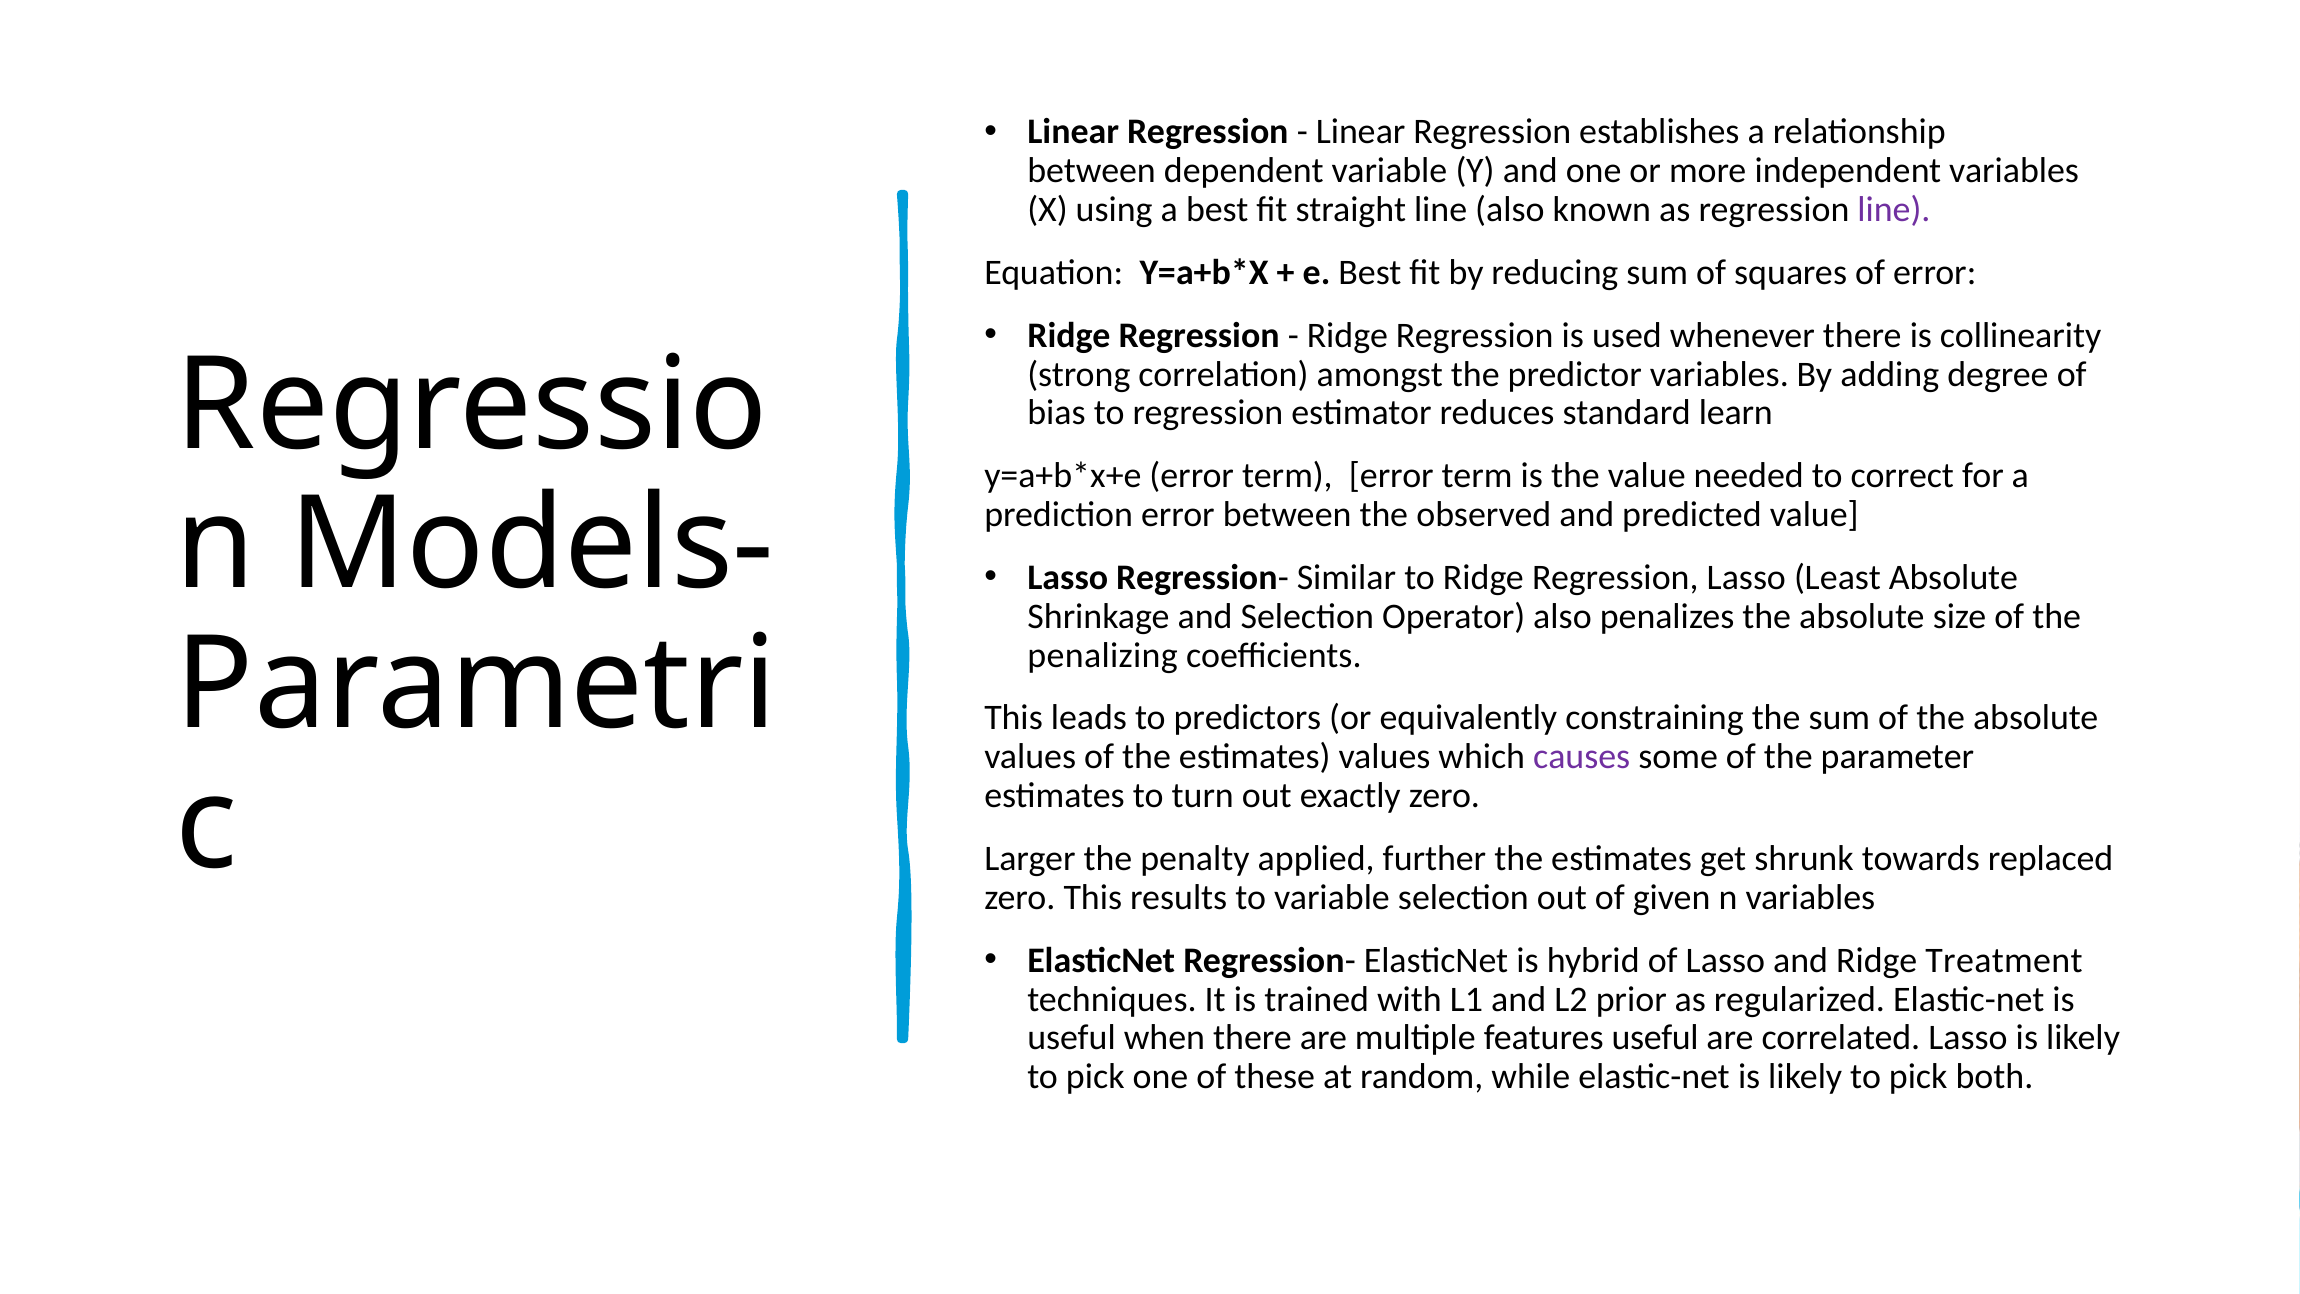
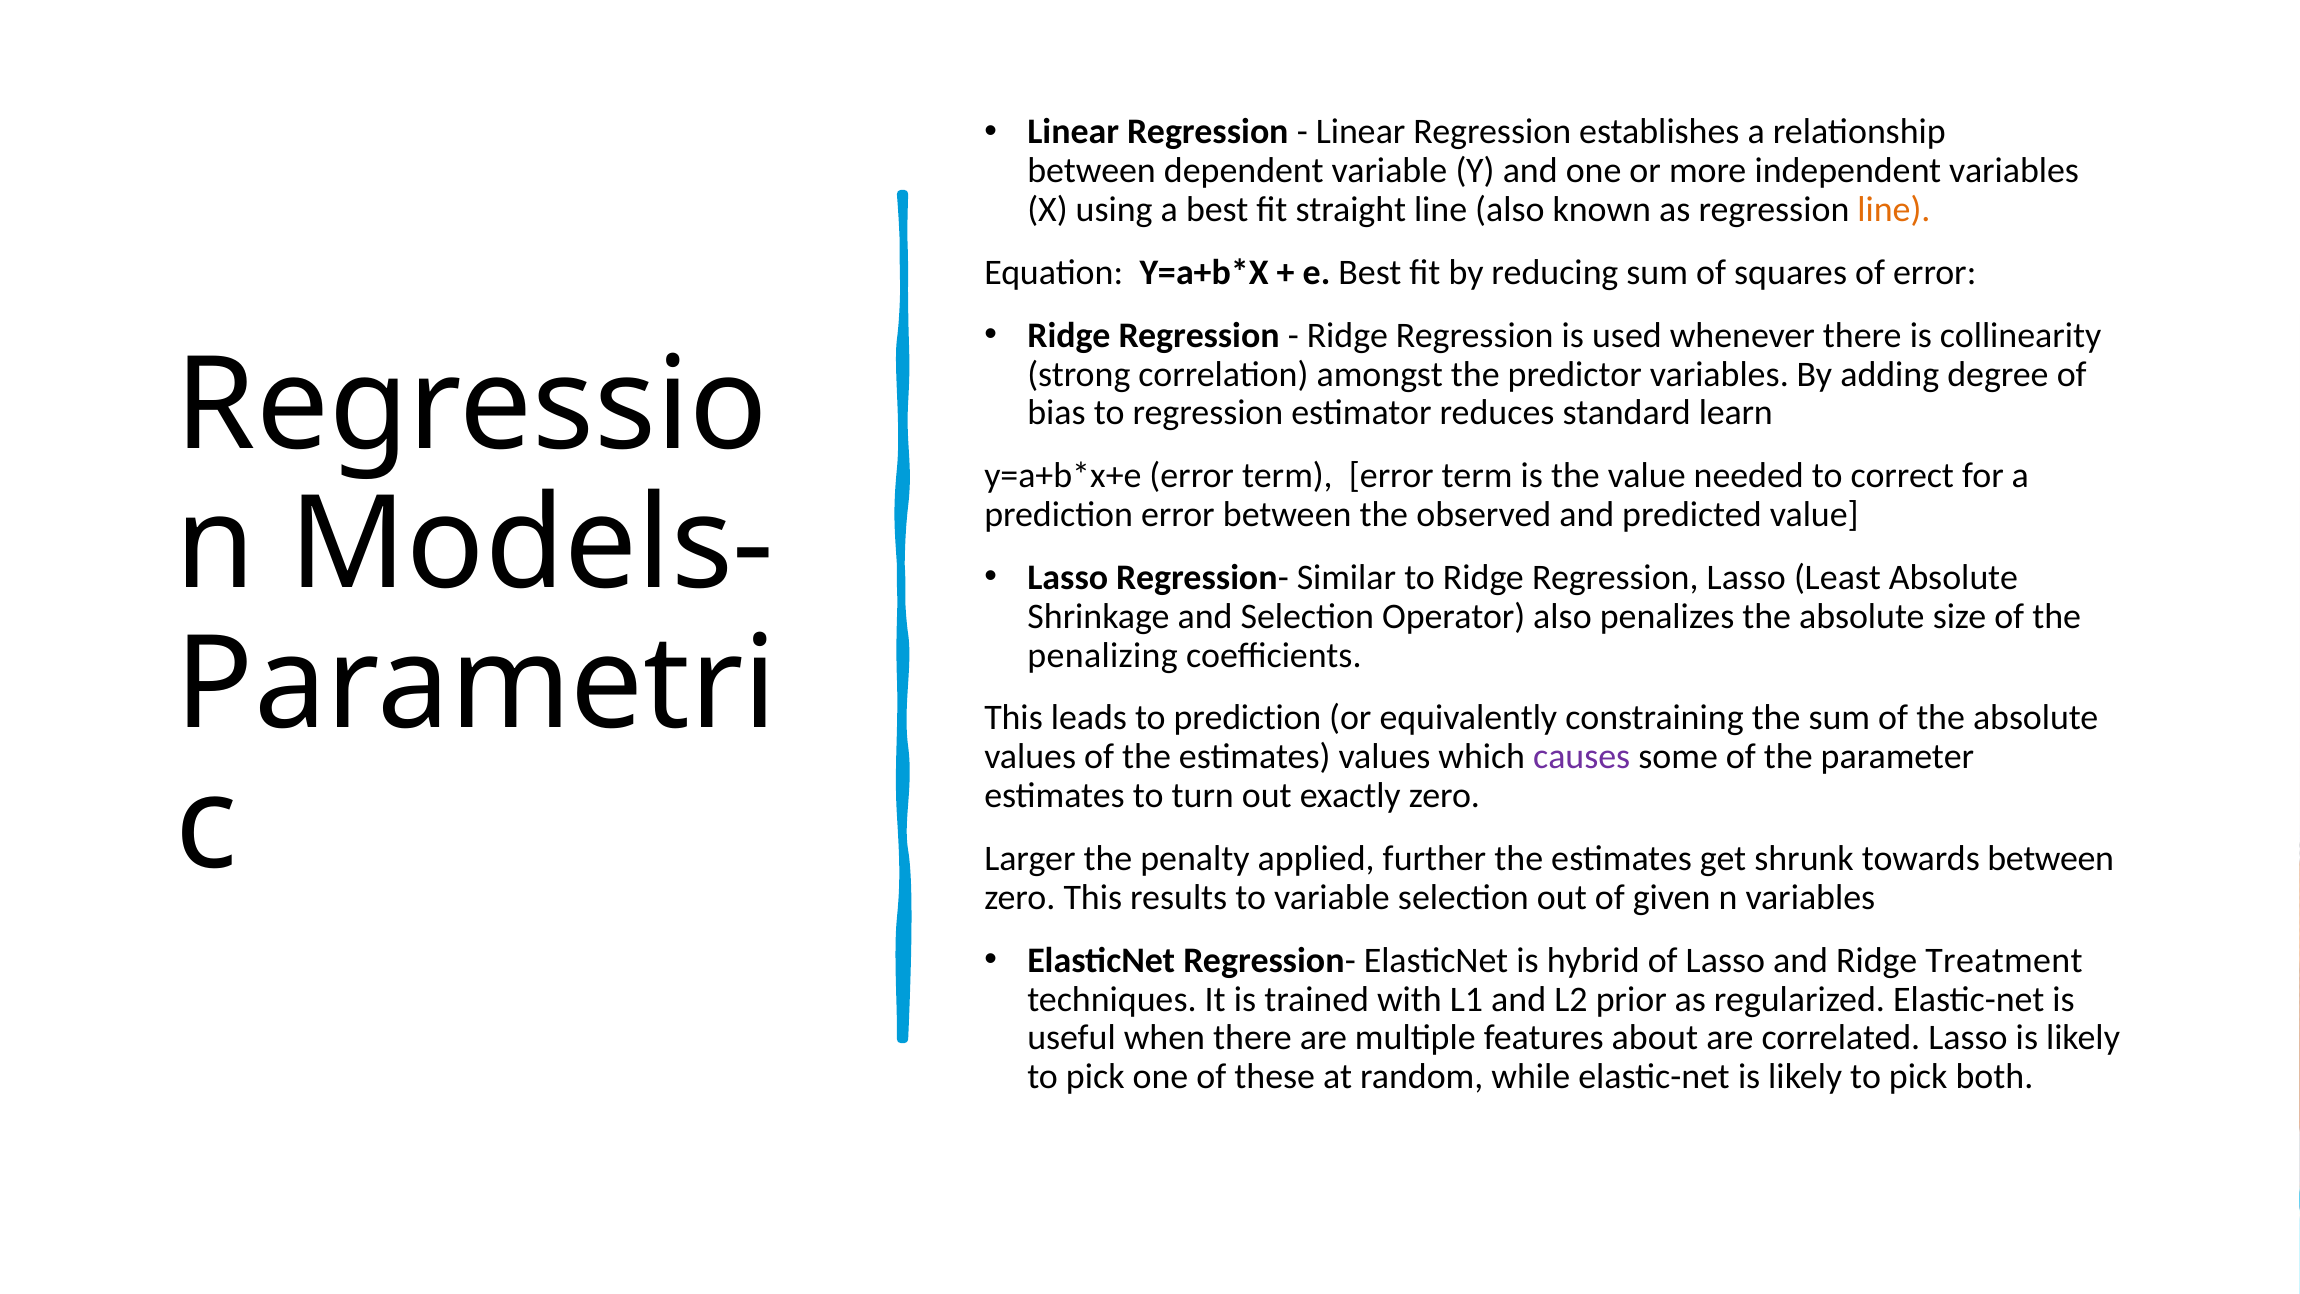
line at (1894, 210) colour: purple -> orange
to predictors: predictors -> prediction
towards replaced: replaced -> between
features useful: useful -> about
